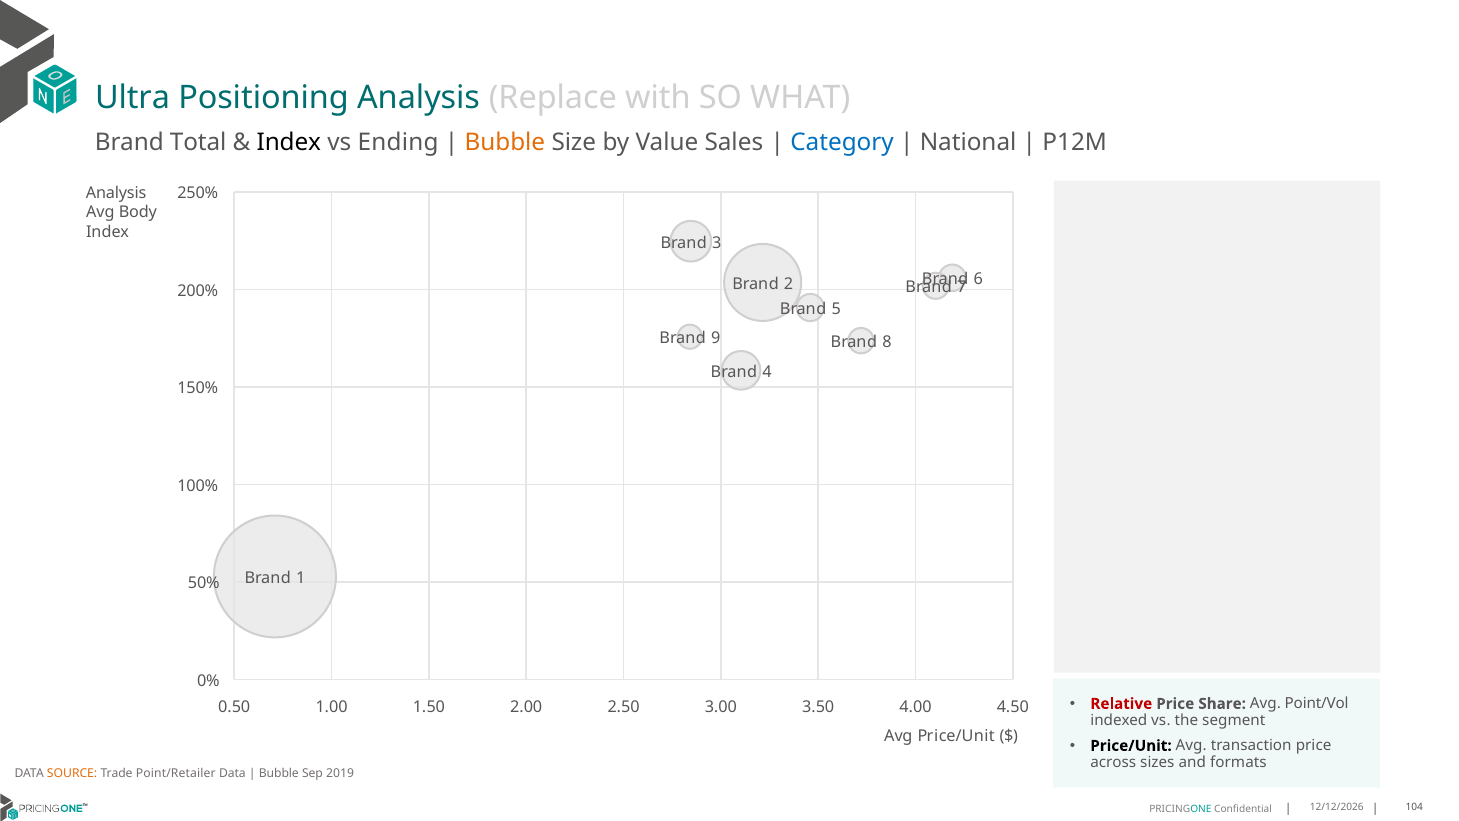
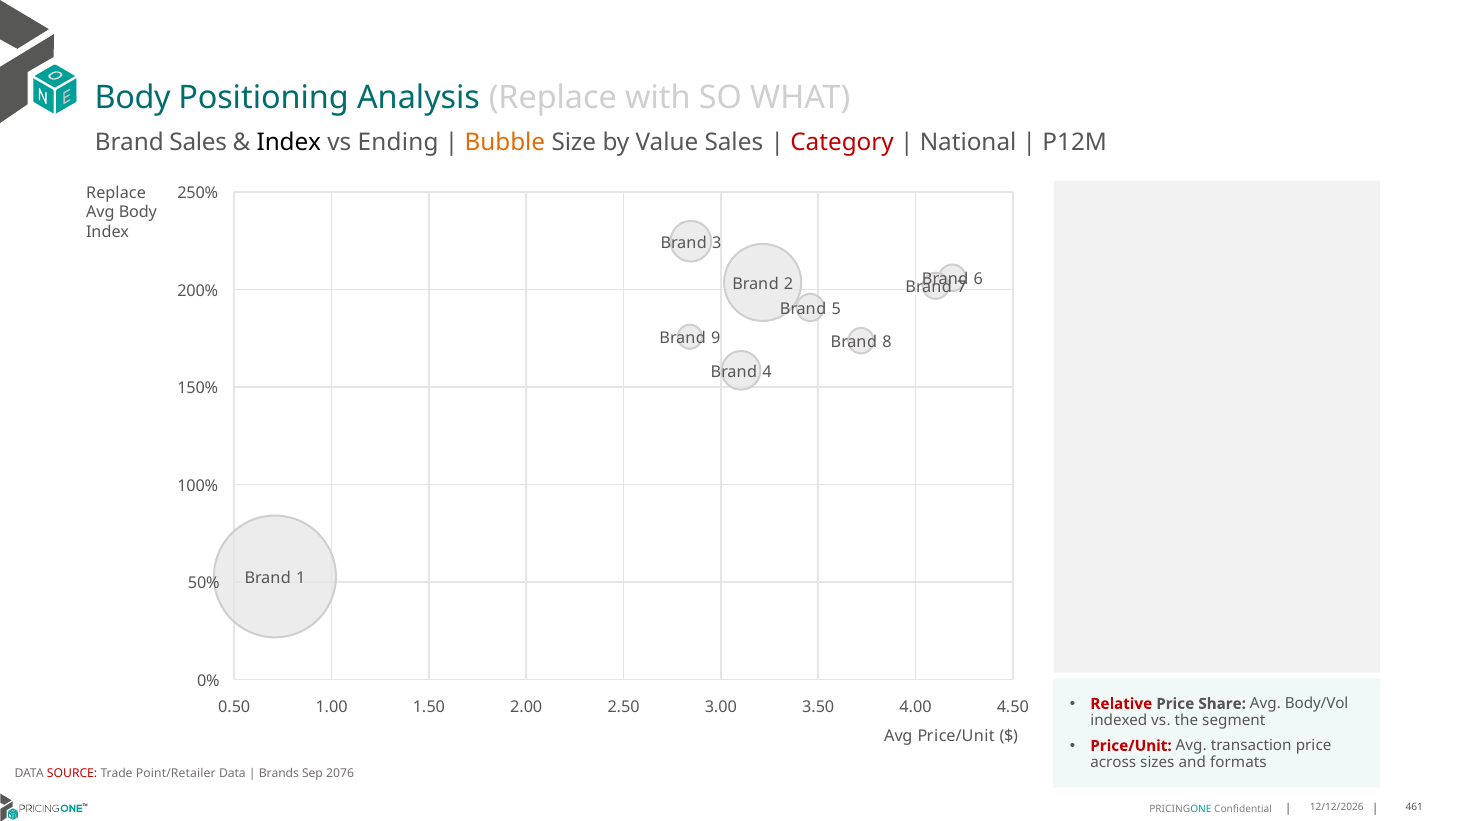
Ultra at (132, 98): Ultra -> Body
Brand Total: Total -> Sales
Category colour: blue -> red
Analysis at (116, 193): Analysis -> Replace
Point/Vol: Point/Vol -> Body/Vol
Price/Unit at (1131, 746) colour: black -> red
SOURCE colour: orange -> red
Bubble at (279, 773): Bubble -> Brands
2019: 2019 -> 2076
104: 104 -> 461
